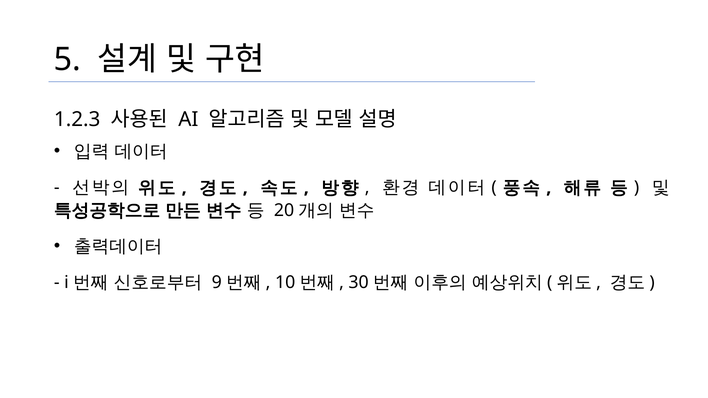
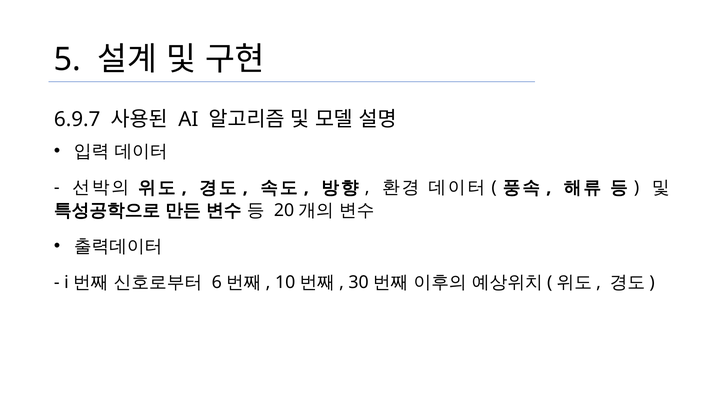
1.2.3: 1.2.3 -> 6.9.7
9: 9 -> 6
